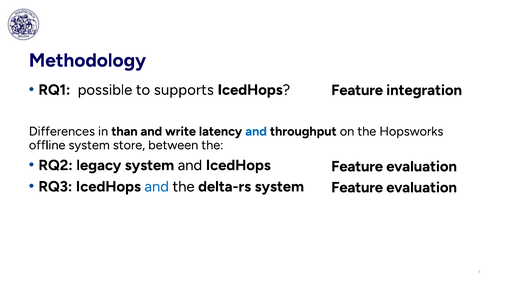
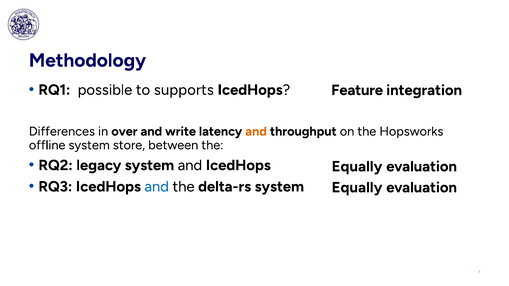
than: than -> over
and at (256, 132) colour: blue -> orange
Feature at (357, 167): Feature -> Equally
Feature at (357, 188): Feature -> Equally
